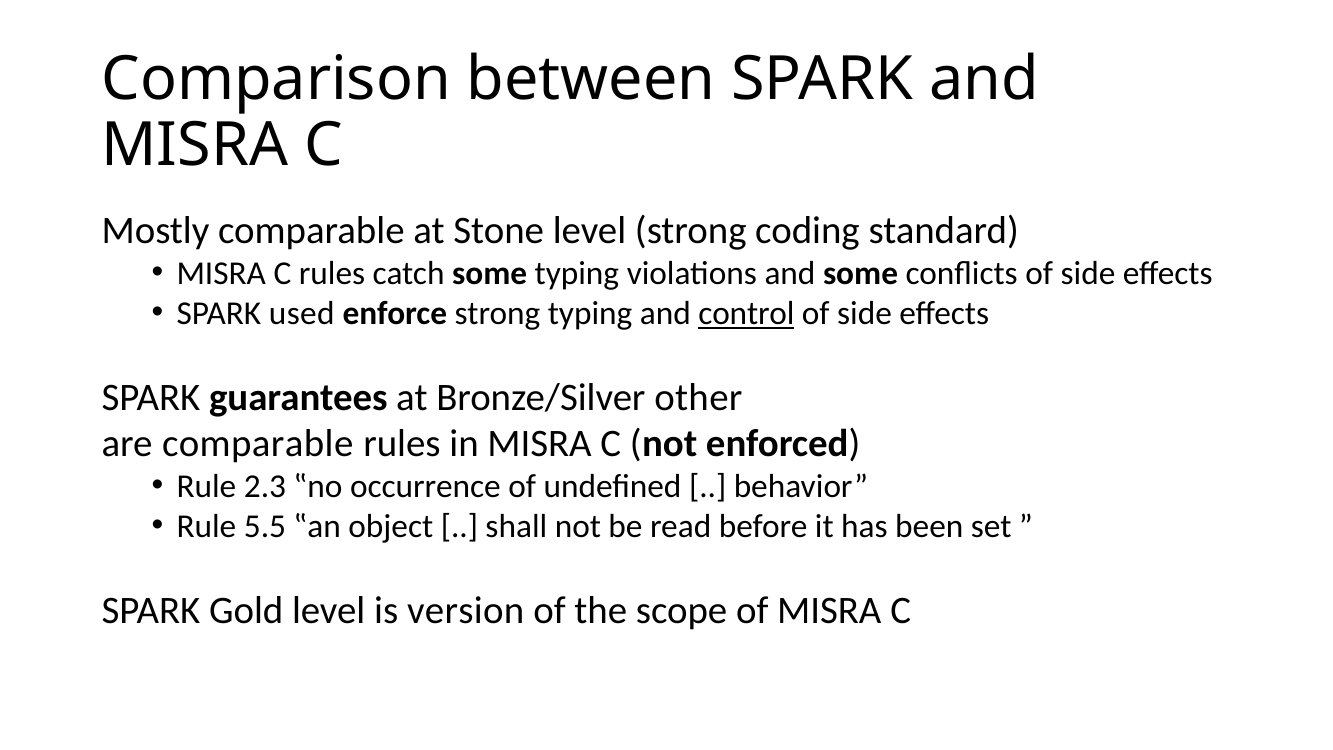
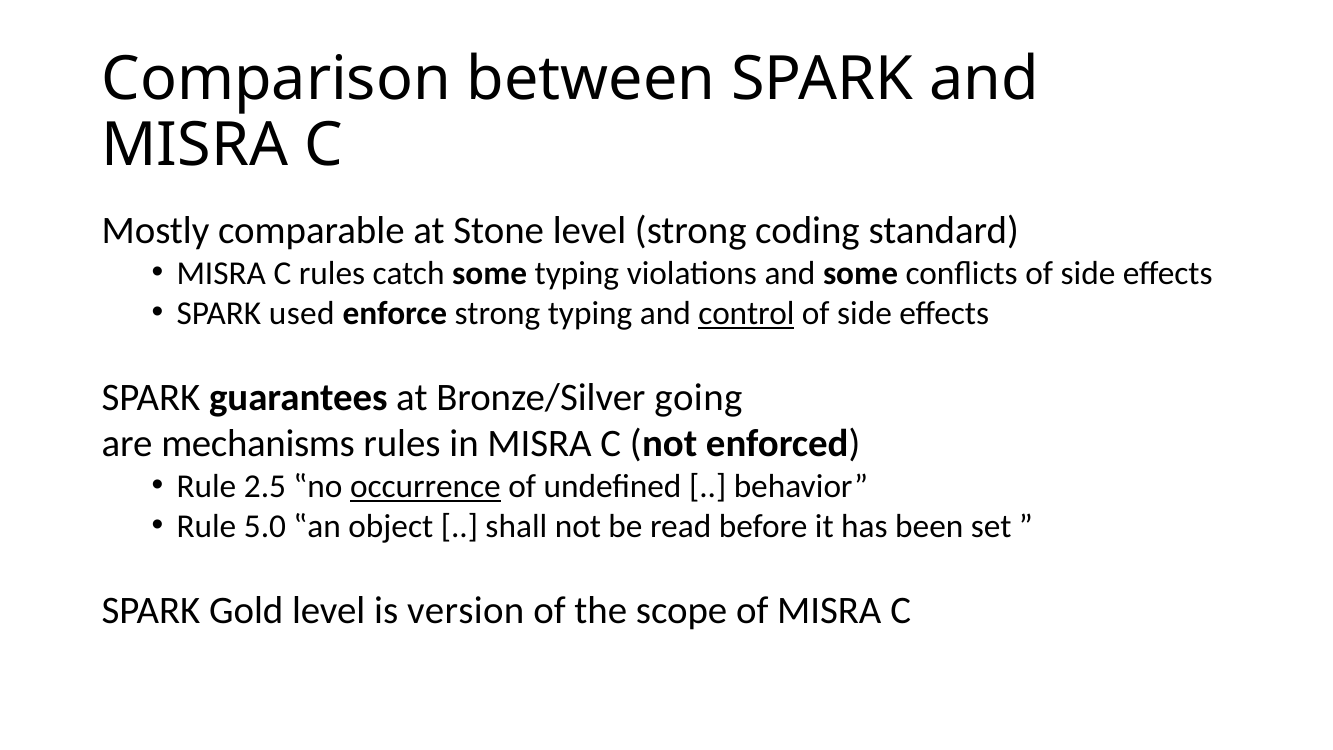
other: other -> going
are comparable: comparable -> mechanisms
2.3: 2.3 -> 2.5
occurrence underline: none -> present
5.5: 5.5 -> 5.0
